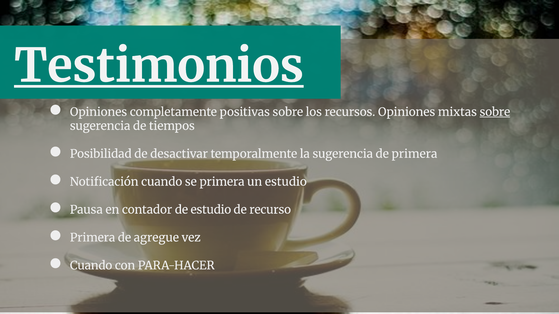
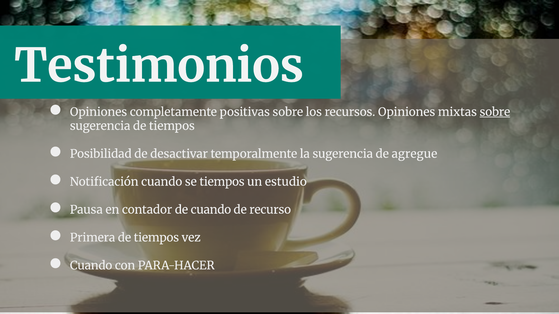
Testimonios underline: present -> none
de primera: primera -> agregue
se primera: primera -> tiempos
de estudio: estudio -> cuando
agregue at (156, 238): agregue -> tiempos
